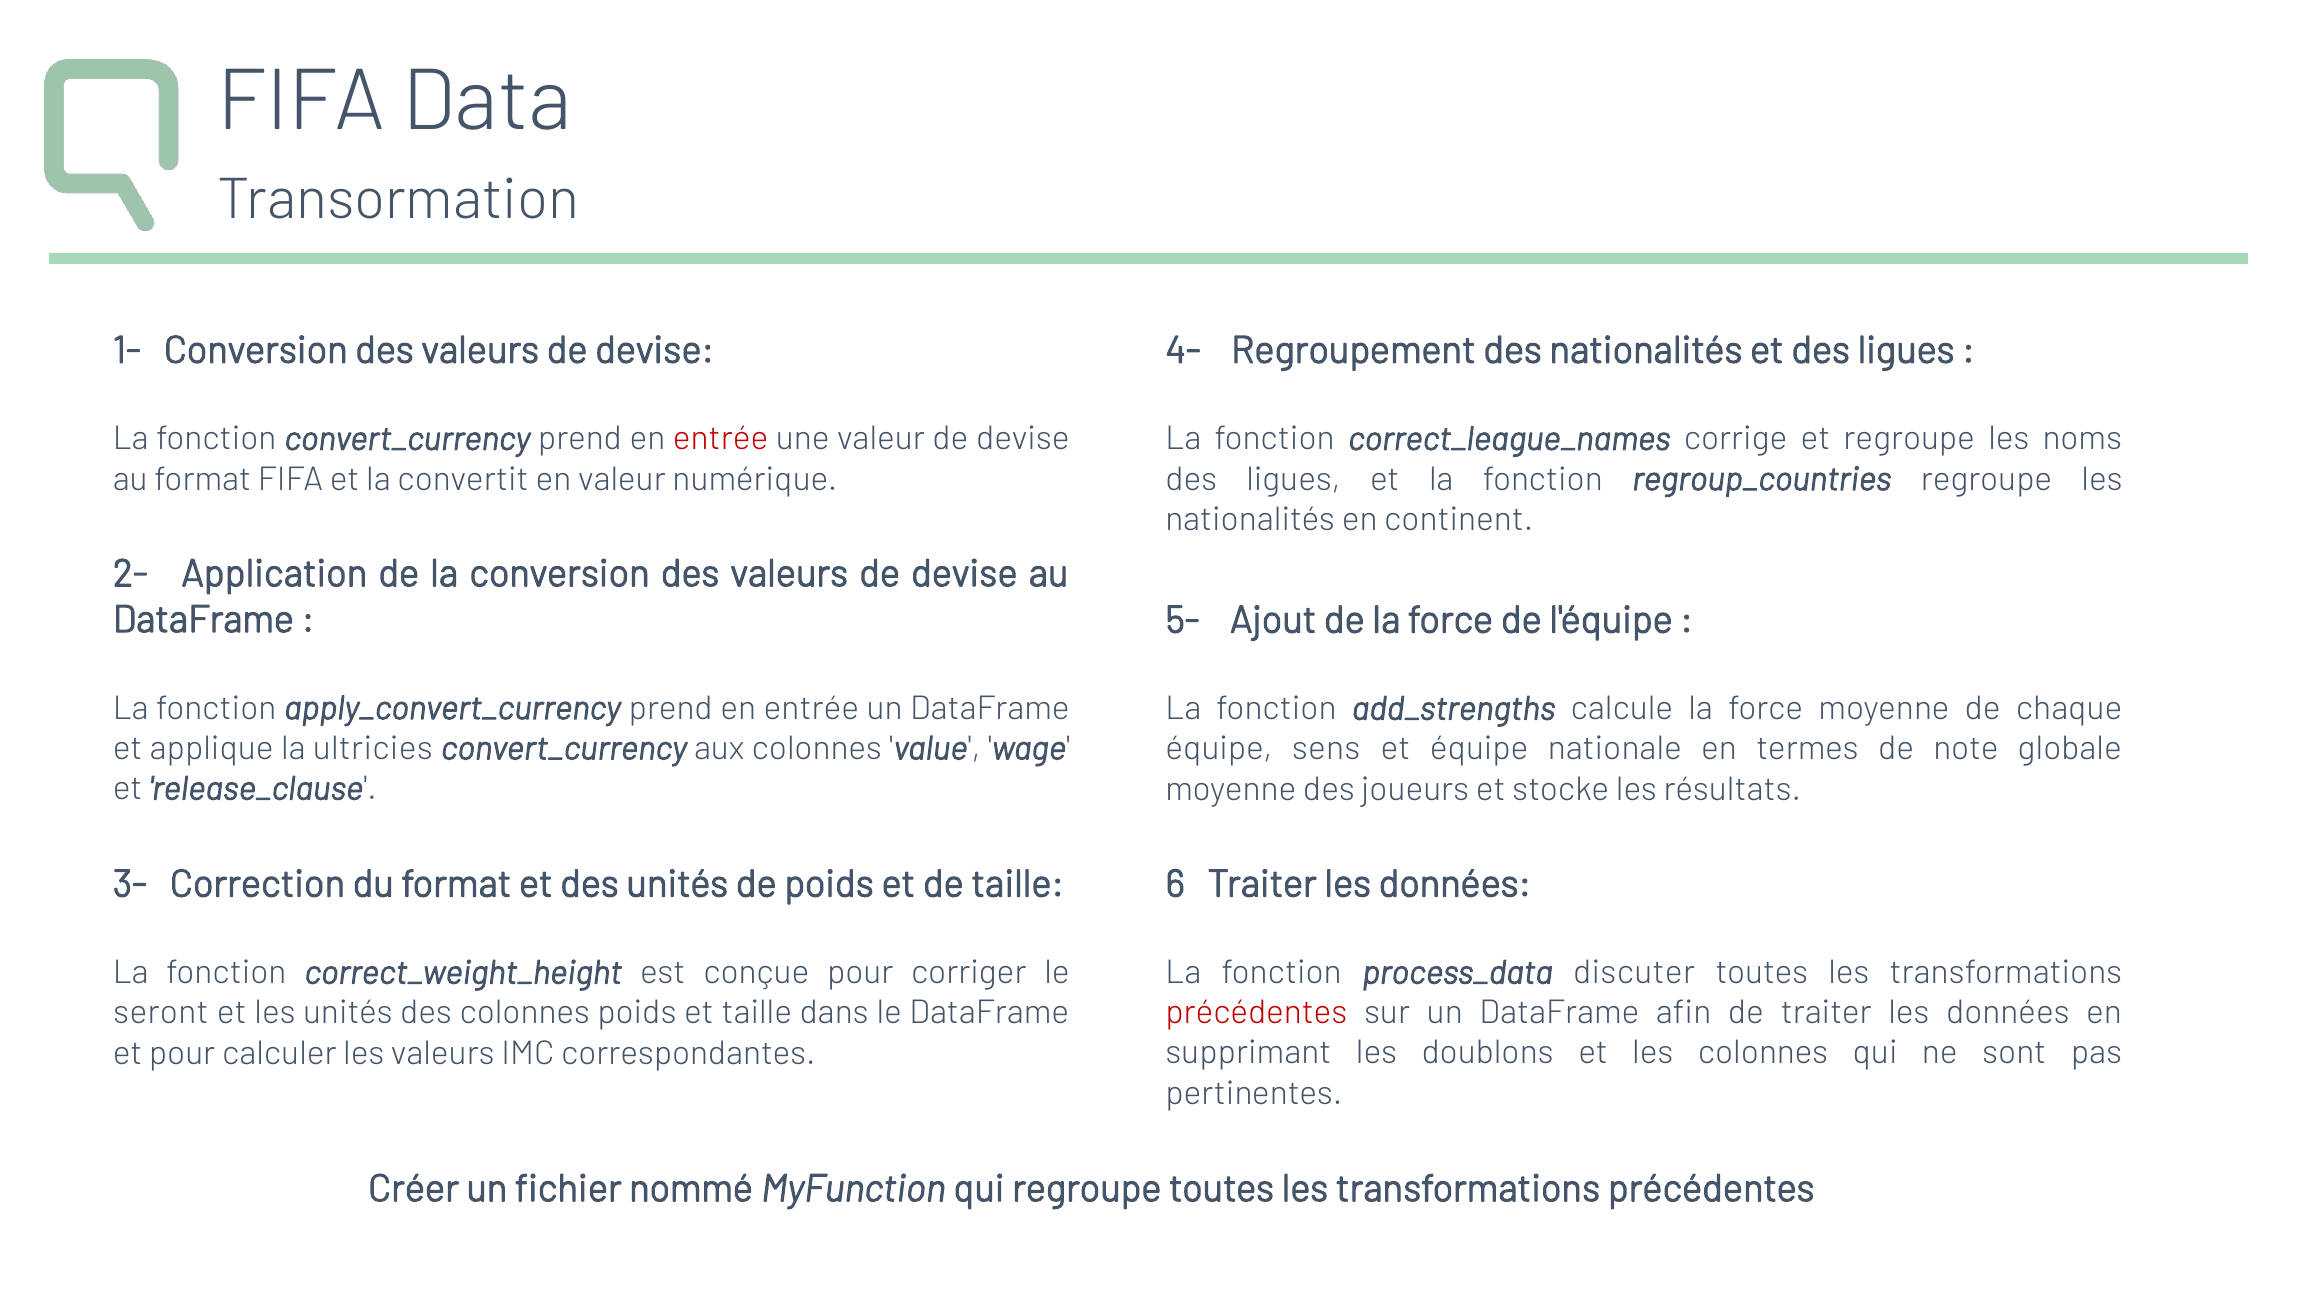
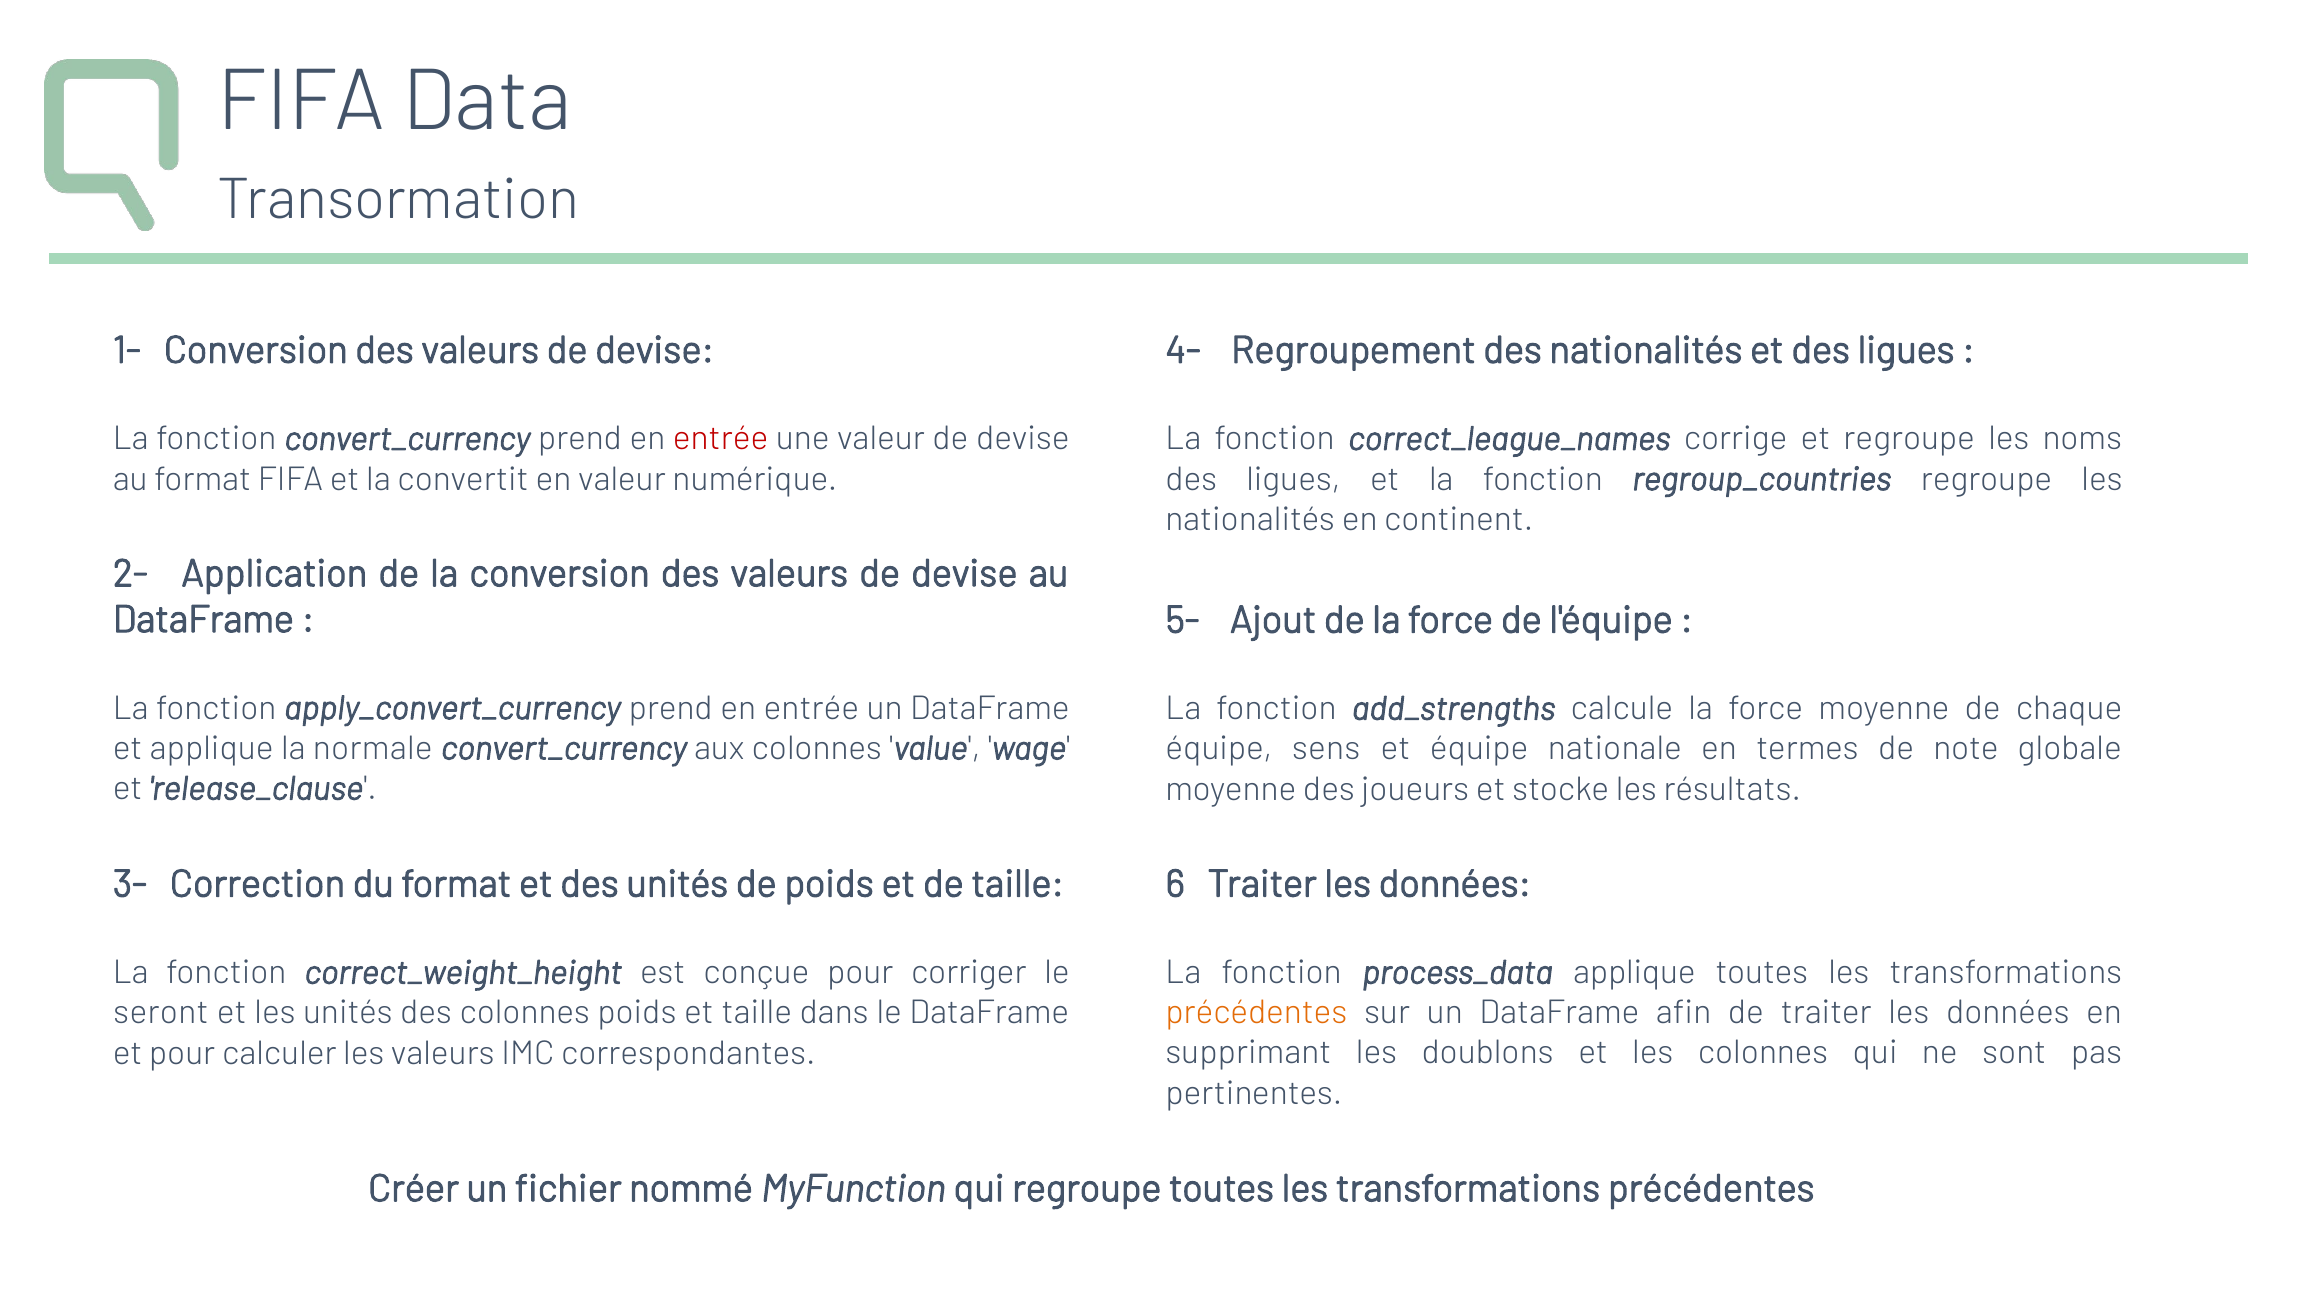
ultricies: ultricies -> normale
process_data discuter: discuter -> applique
précédentes at (1256, 1013) colour: red -> orange
